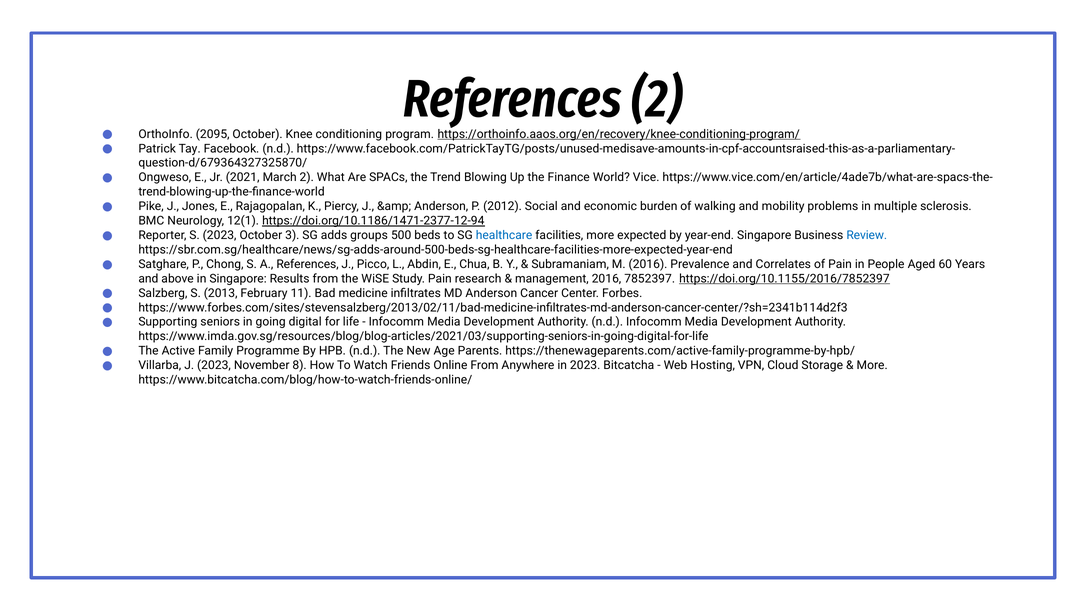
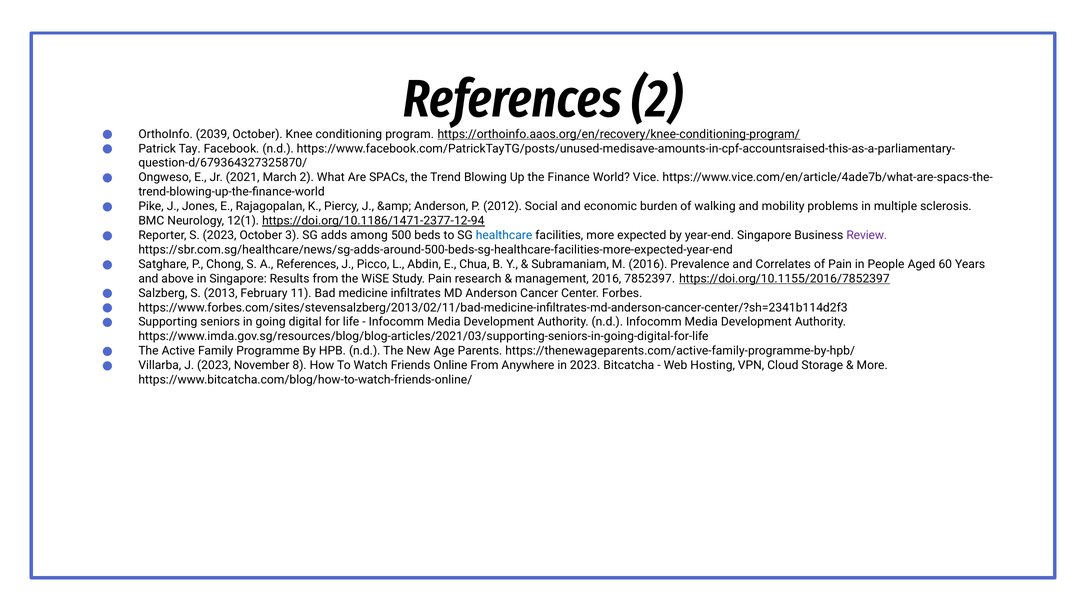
2095: 2095 -> 2039
groups: groups -> among
Review colour: blue -> purple
